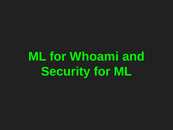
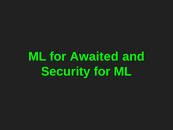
Whoami: Whoami -> Awaited
